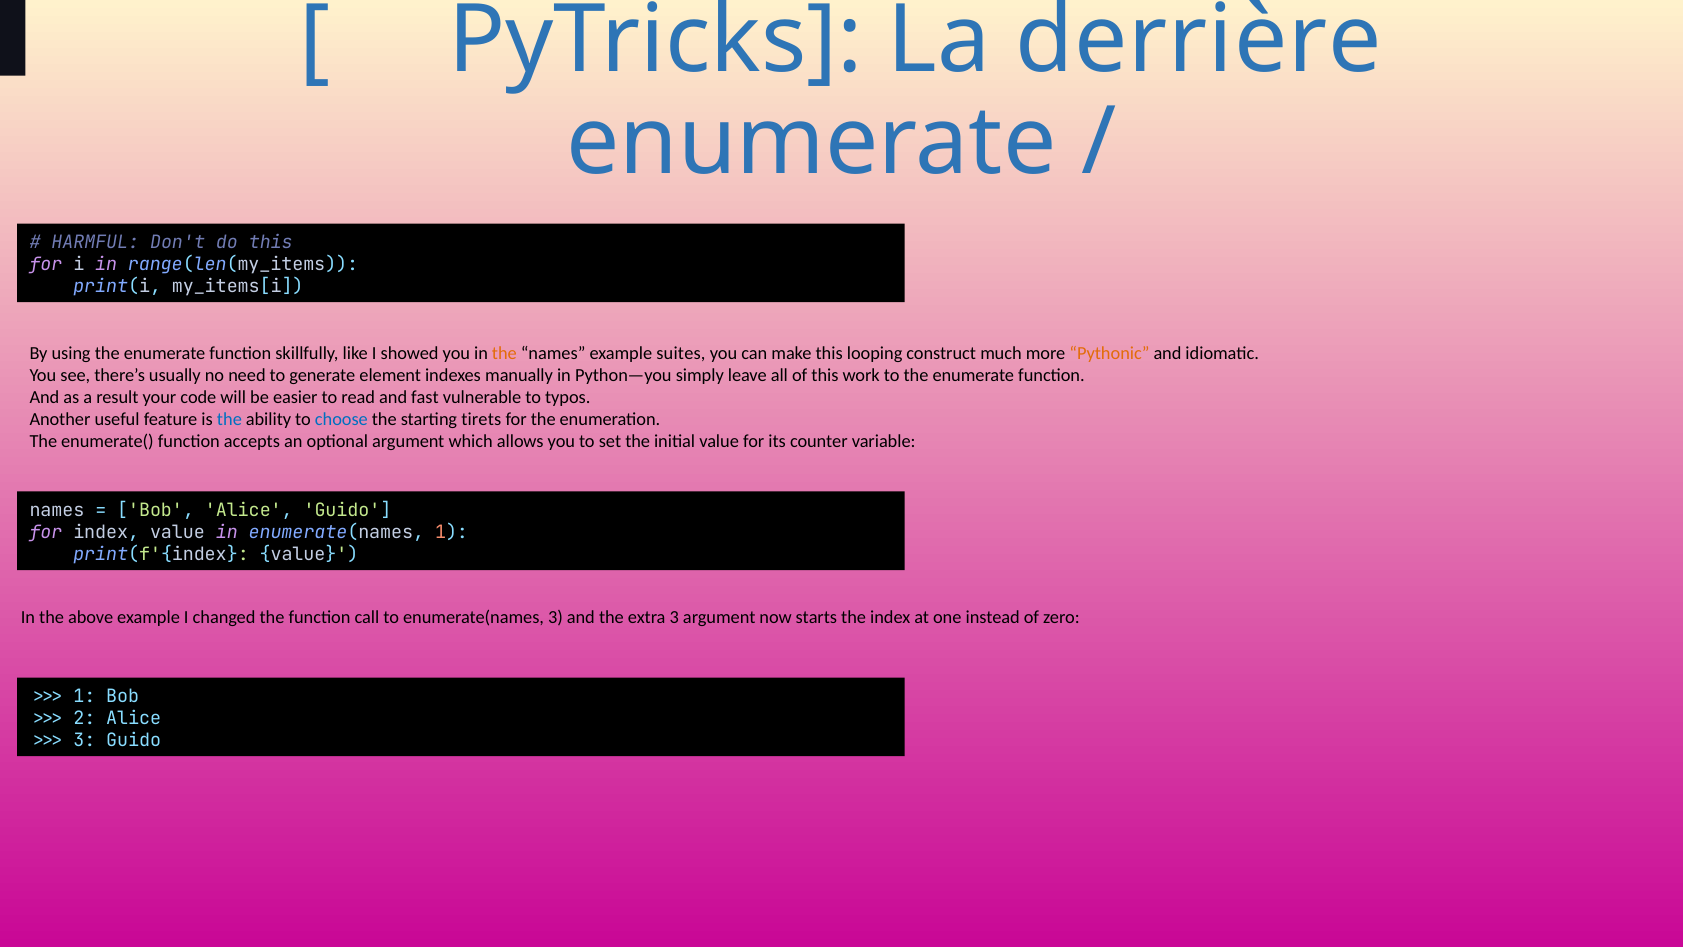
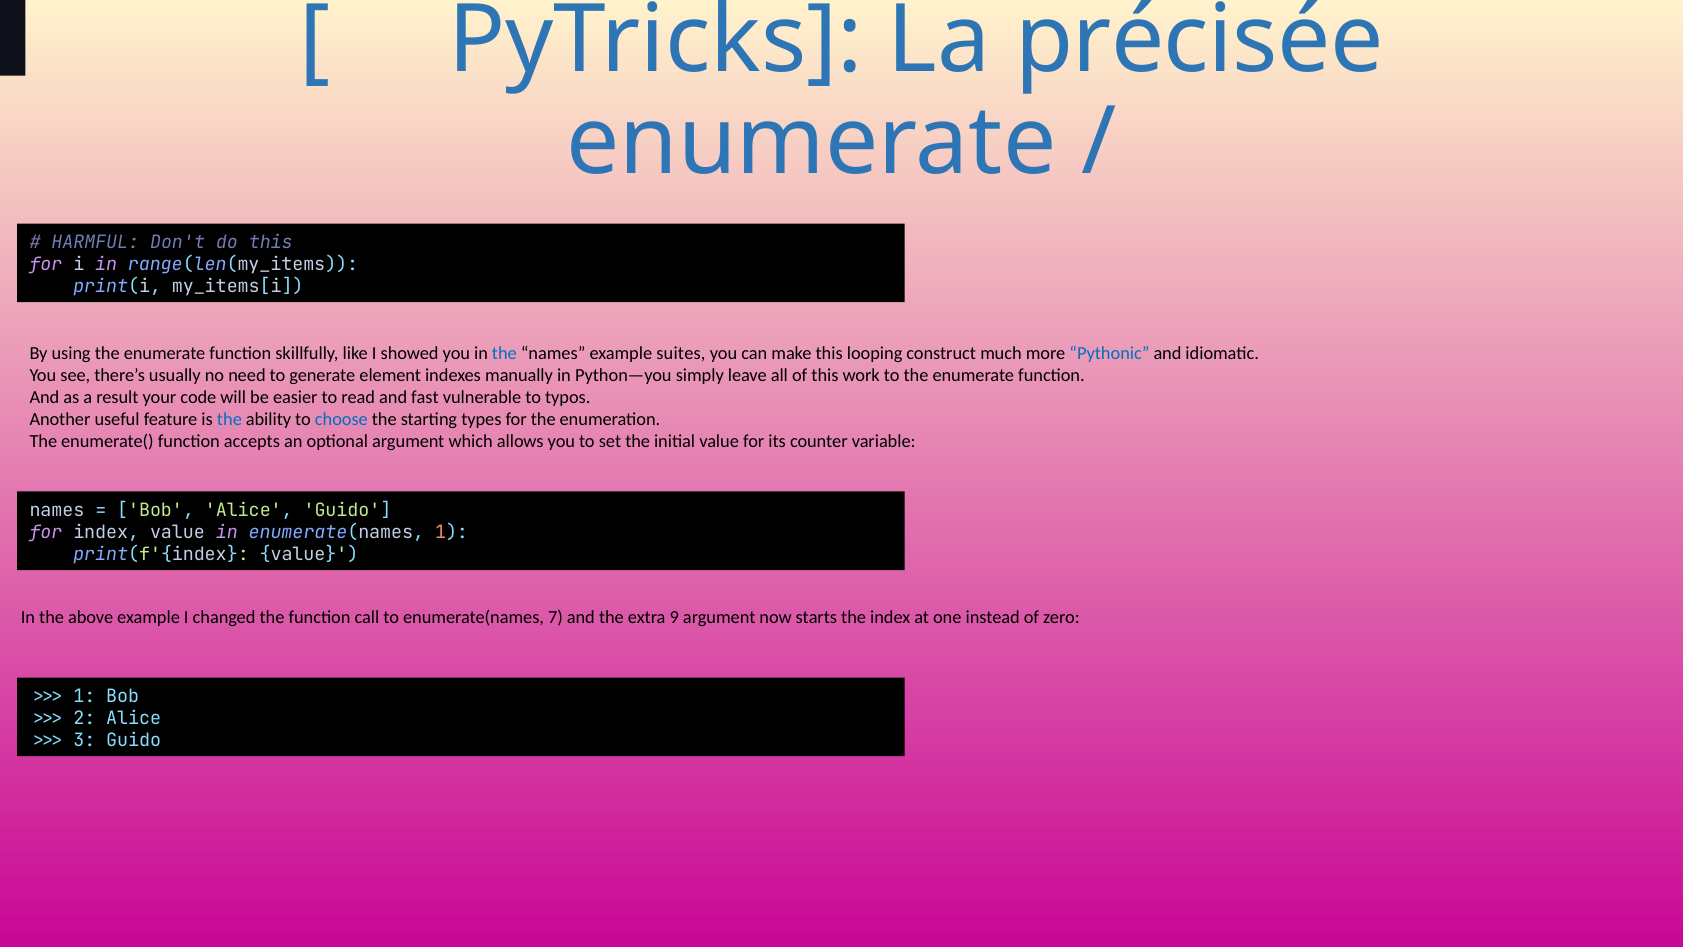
derrière: derrière -> précisée
the at (504, 353) colour: orange -> blue
Pythonic colour: orange -> blue
tirets: tirets -> types
enumerate(names 3: 3 -> 7
extra 3: 3 -> 9
